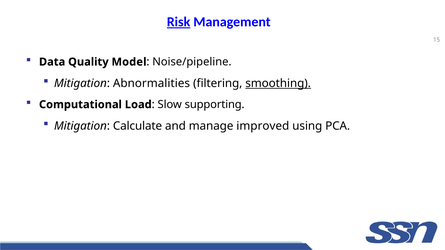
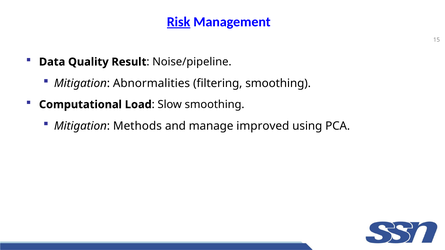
Model: Model -> Result
smoothing at (278, 84) underline: present -> none
Slow supporting: supporting -> smoothing
Calculate: Calculate -> Methods
